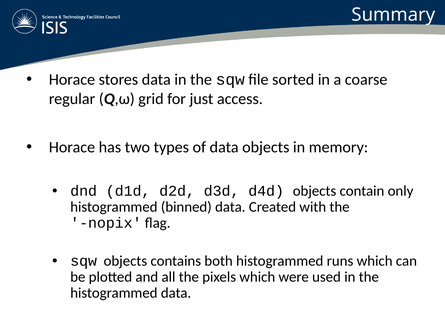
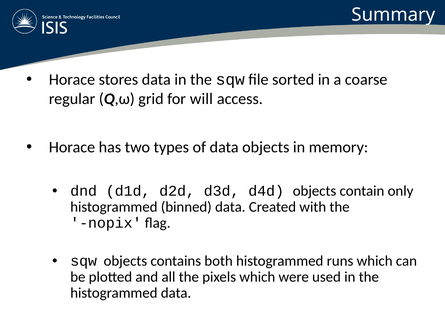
just: just -> will
